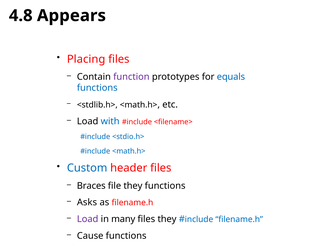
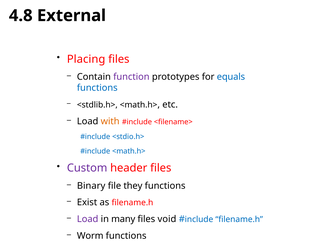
Appears: Appears -> External
with colour: blue -> orange
Custom colour: blue -> purple
Braces: Braces -> Binary
Asks: Asks -> Exist
files they: they -> void
Cause: Cause -> Worm
